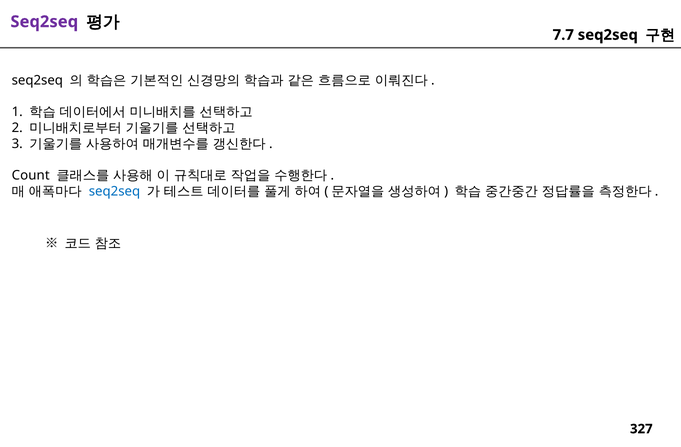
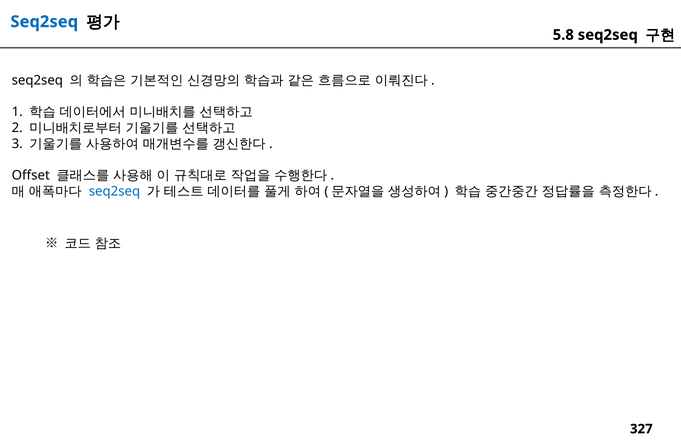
Seq2seq at (44, 22) colour: purple -> blue
7.7: 7.7 -> 5.8
Count: Count -> Offset
